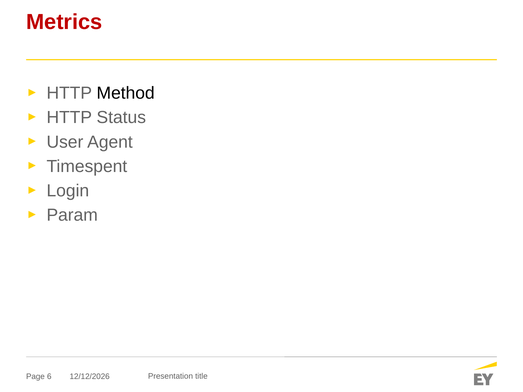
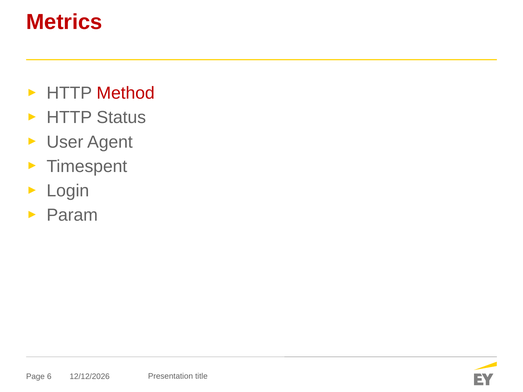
Method colour: black -> red
